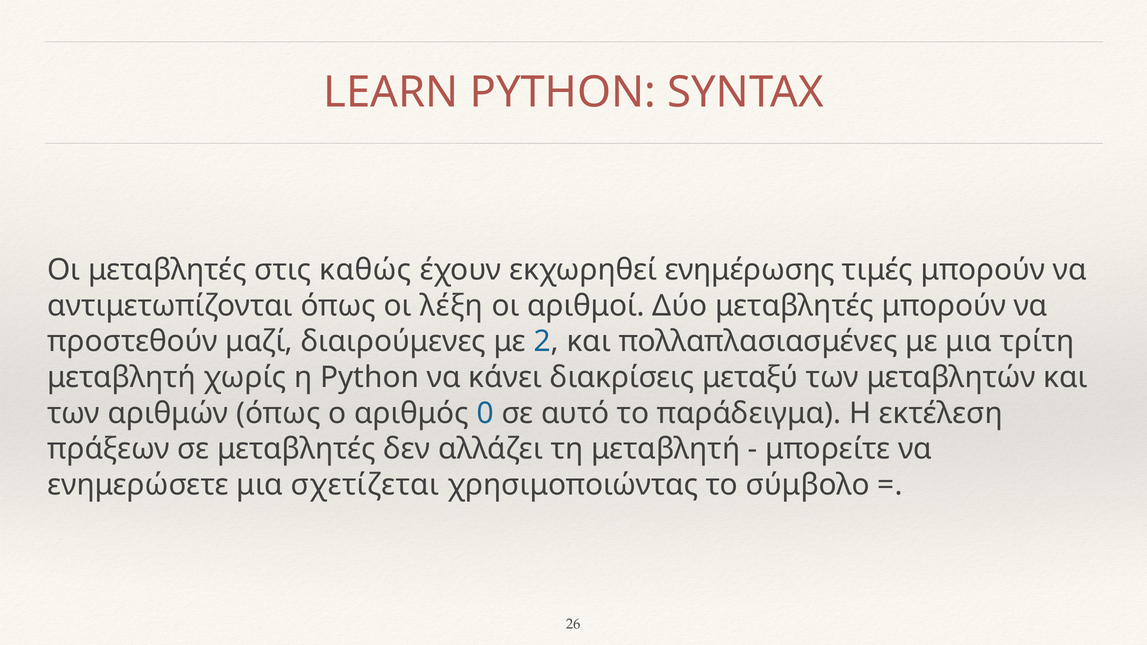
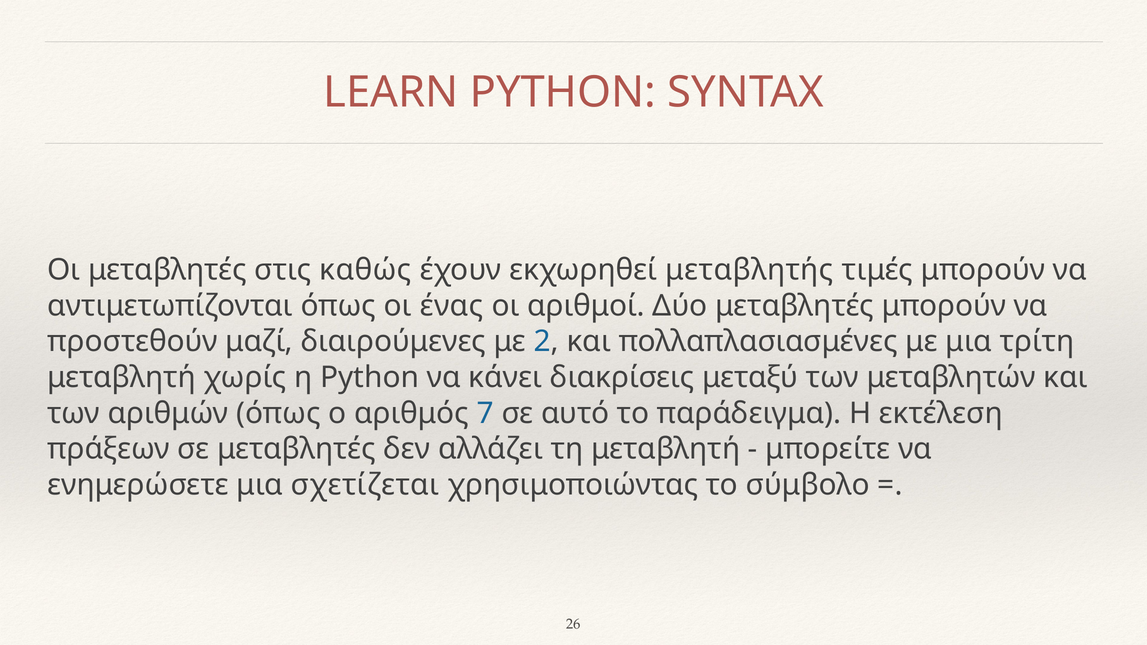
ενημέρωσης: ενημέρωσης -> μεταβλητής
λέξη: λέξη -> ένας
0: 0 -> 7
